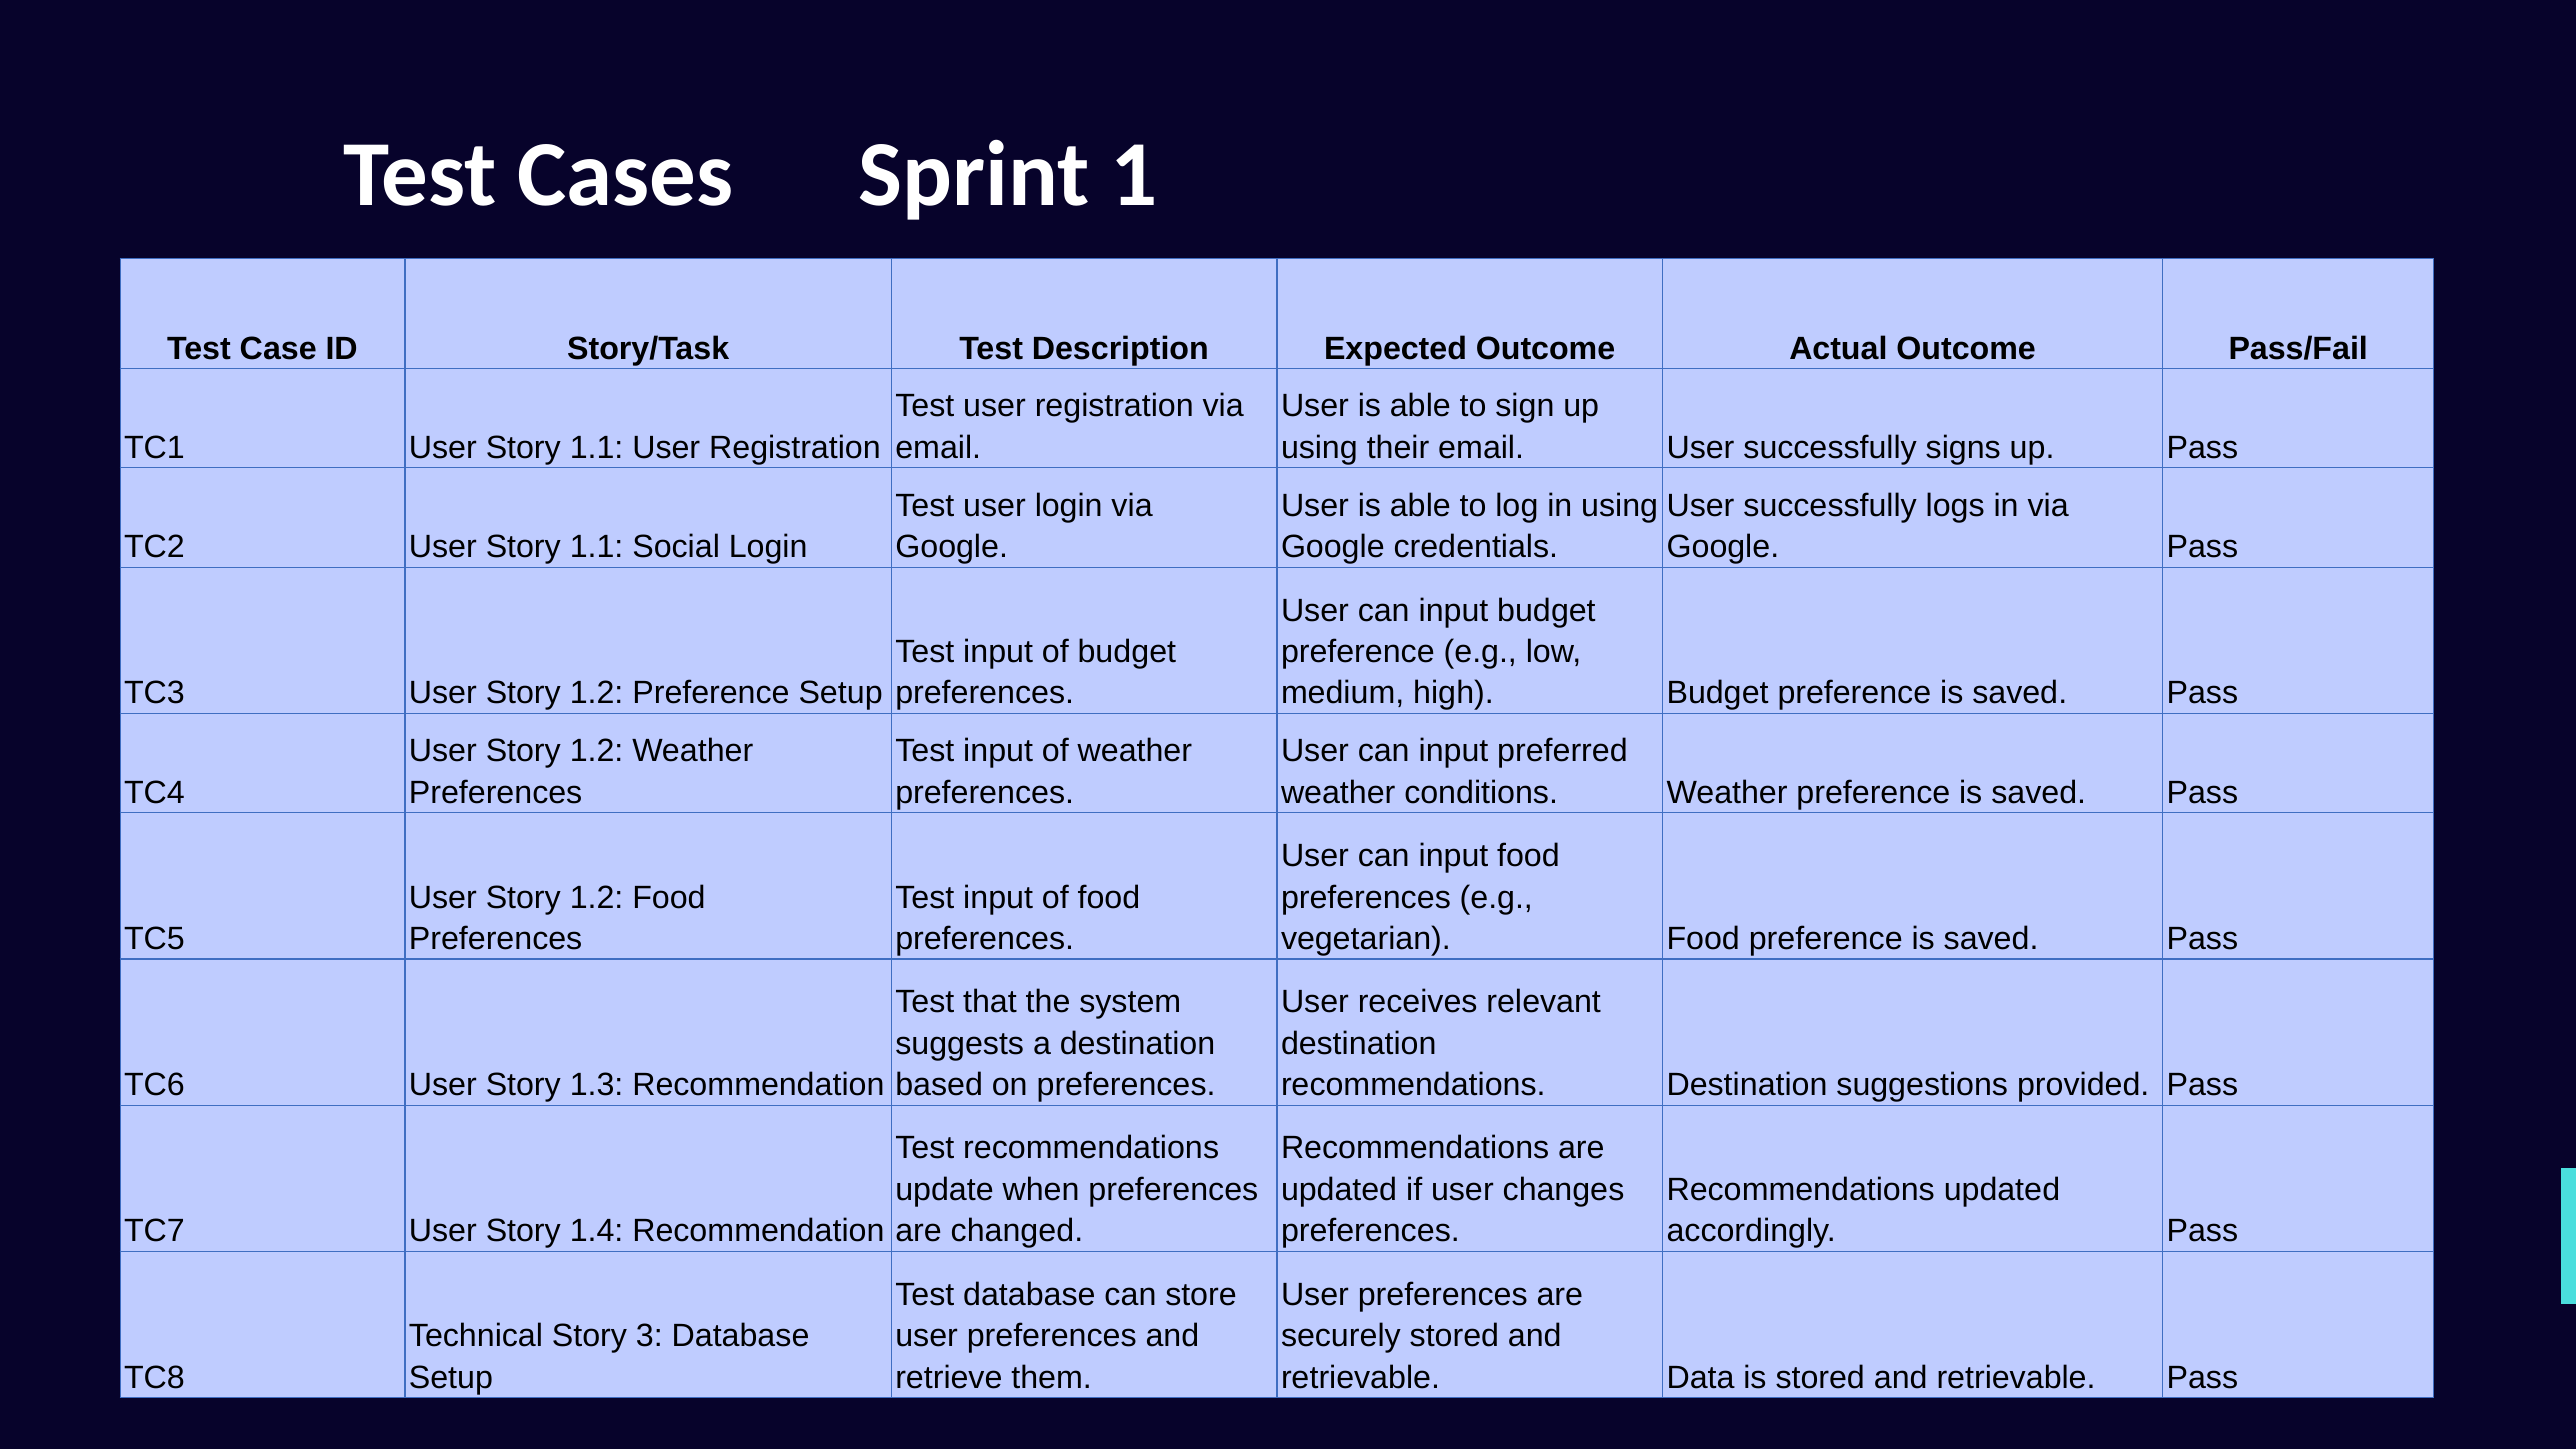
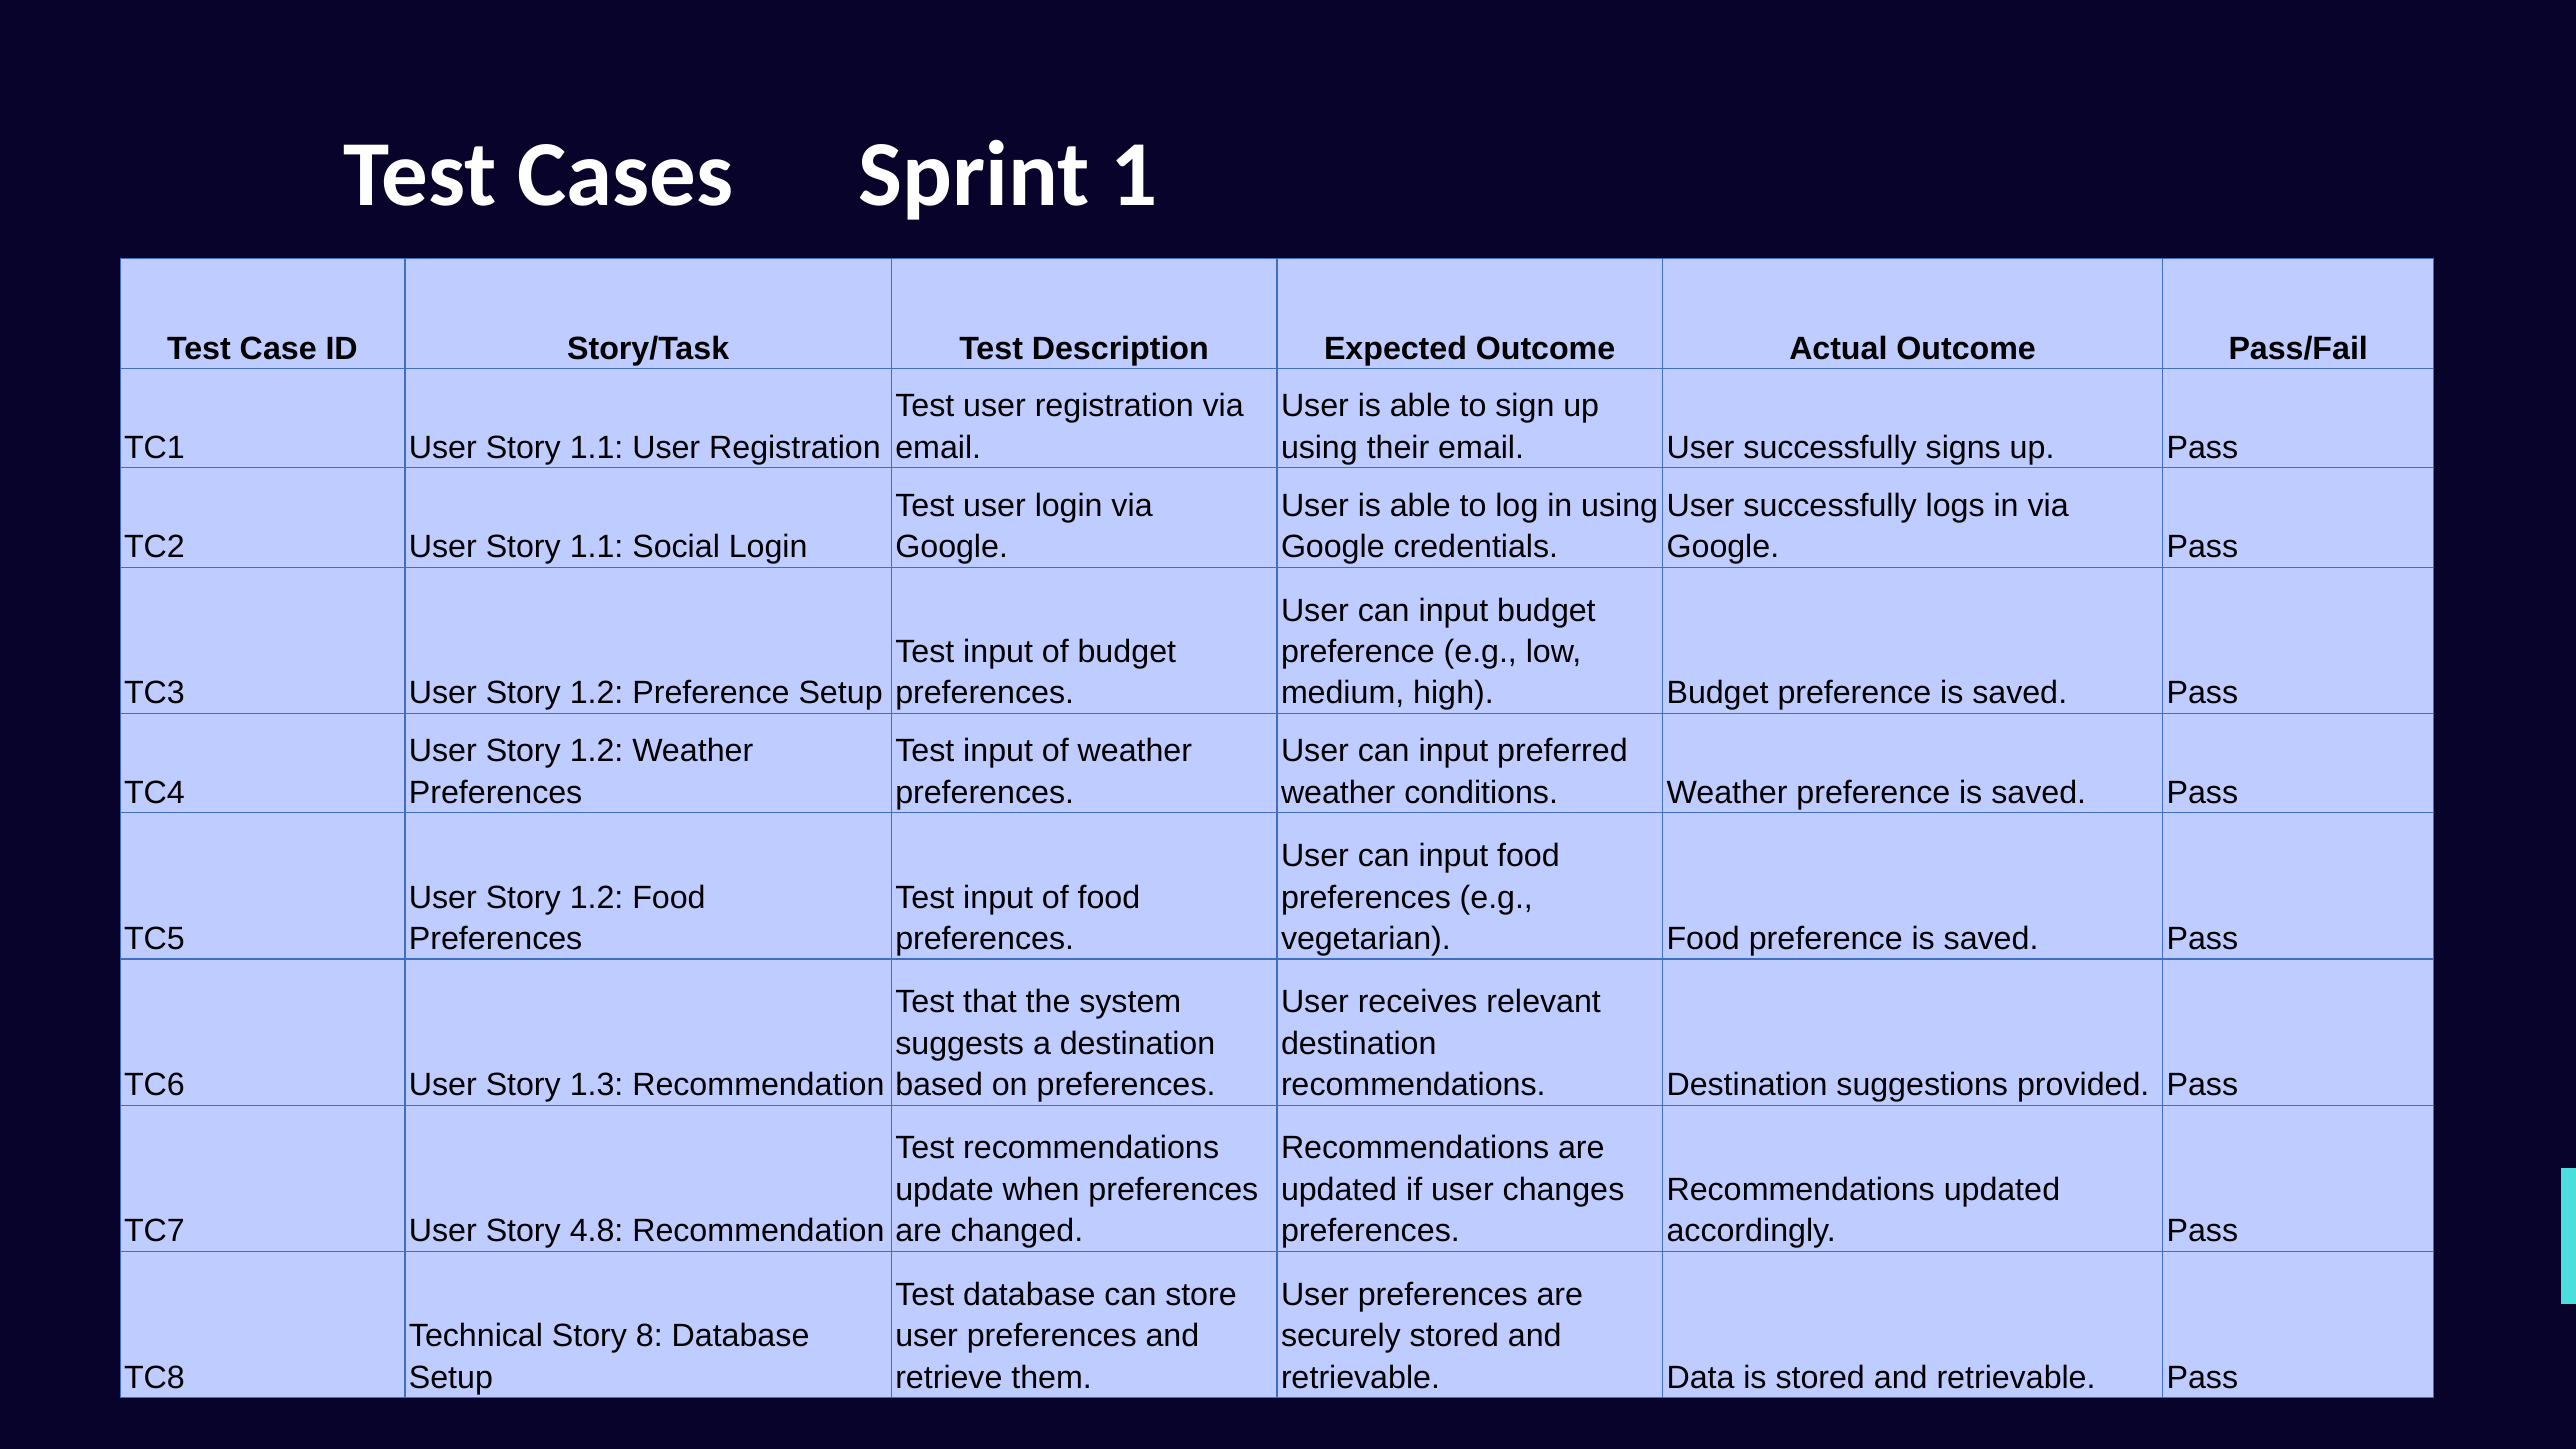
1.4: 1.4 -> 4.8
3: 3 -> 8
